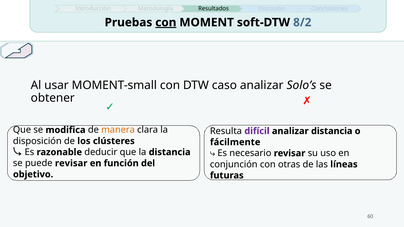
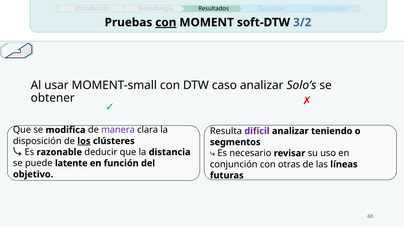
8/2: 8/2 -> 3/2
manera colour: orange -> purple
analizar distancia: distancia -> teniendo
los underline: none -> present
fácilmente: fácilmente -> segmentos
puede revisar: revisar -> latente
